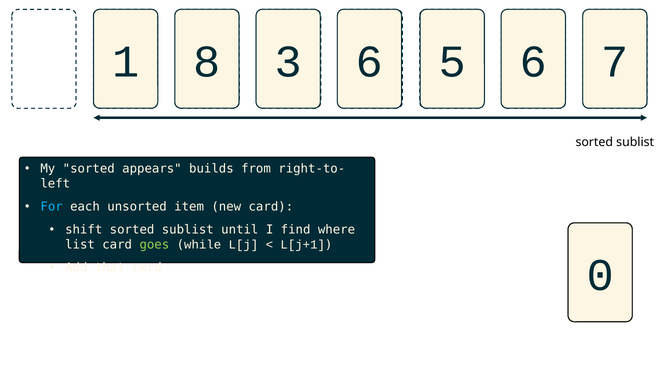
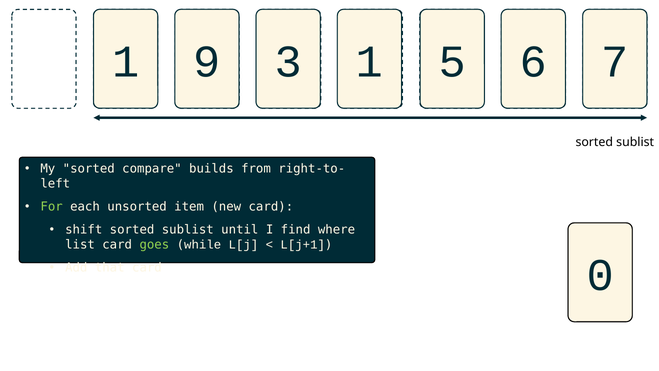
8: 8 -> 9
3 6: 6 -> 1
appears: appears -> compare
For colour: light blue -> light green
